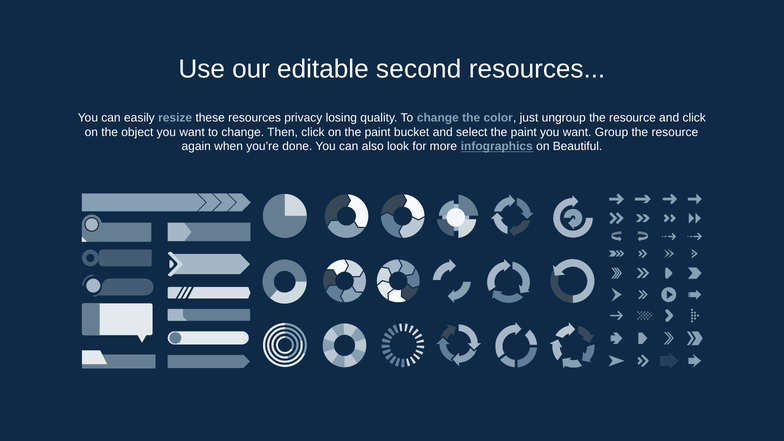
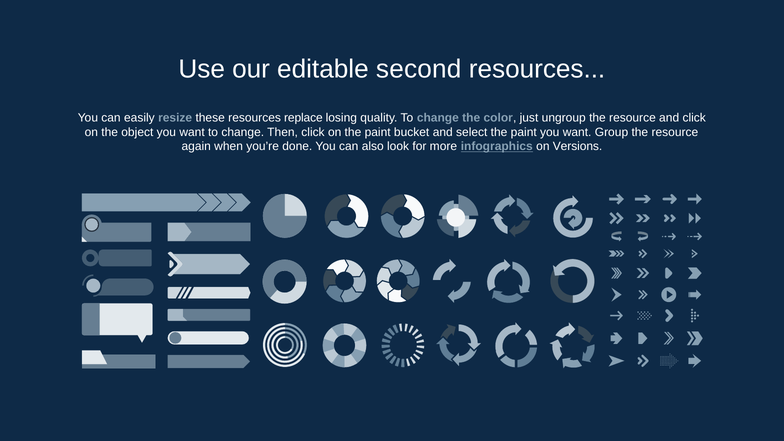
privacy: privacy -> replace
Beautiful: Beautiful -> Versions
